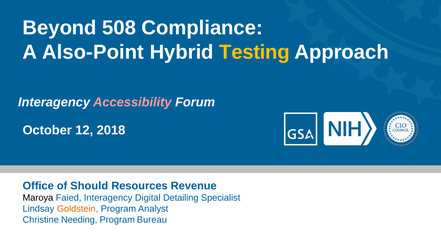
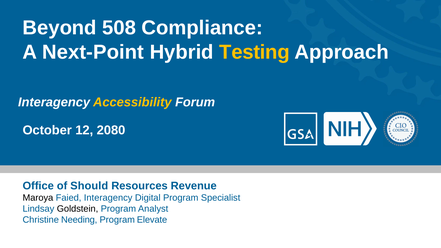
Also-Point: Also-Point -> Next-Point
Accessibility colour: pink -> yellow
2018: 2018 -> 2080
Digital Detailing: Detailing -> Program
Goldstein colour: orange -> black
Bureau: Bureau -> Elevate
